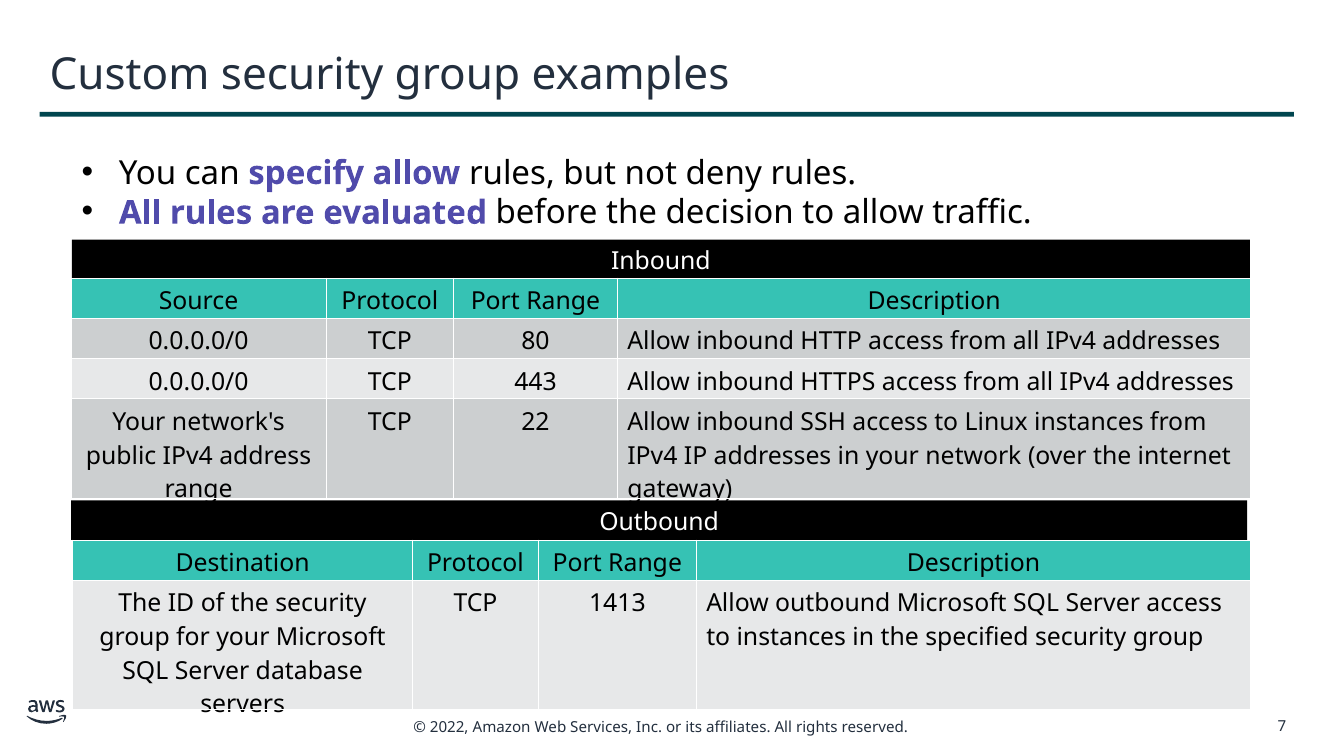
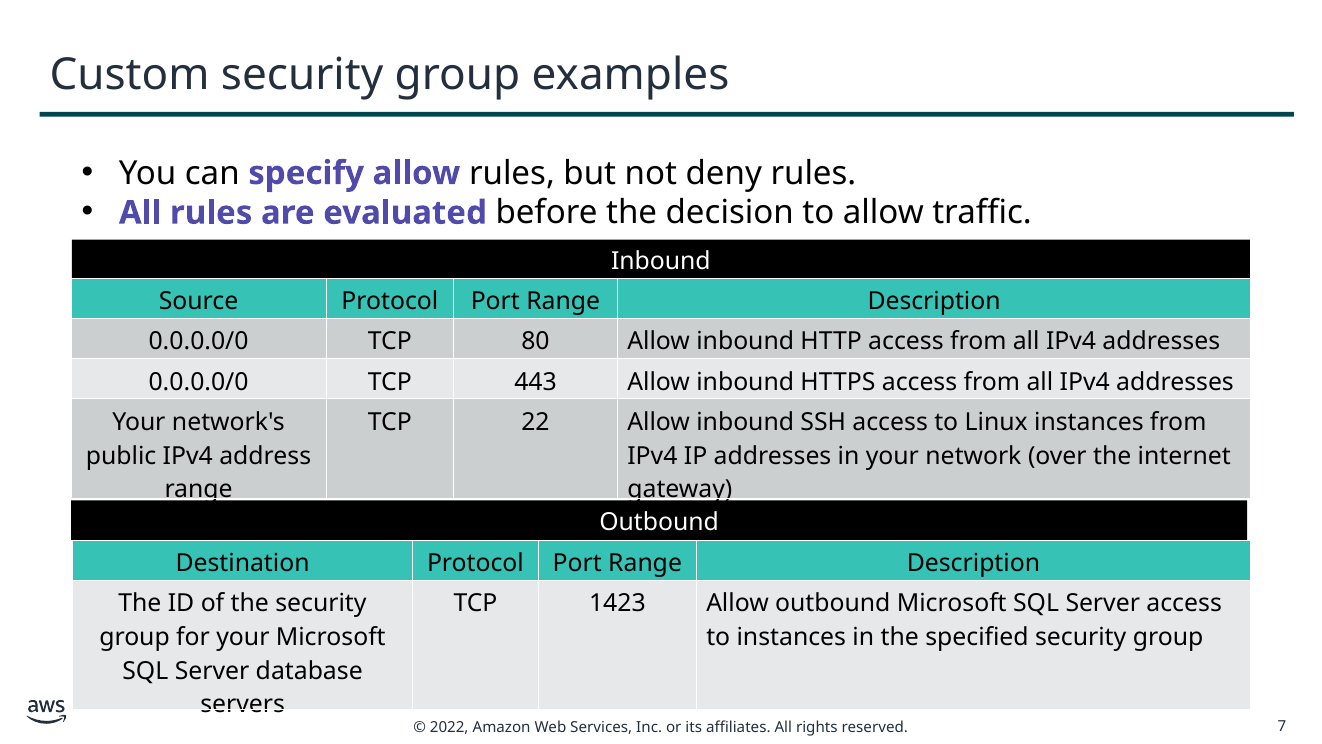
1413: 1413 -> 1423
